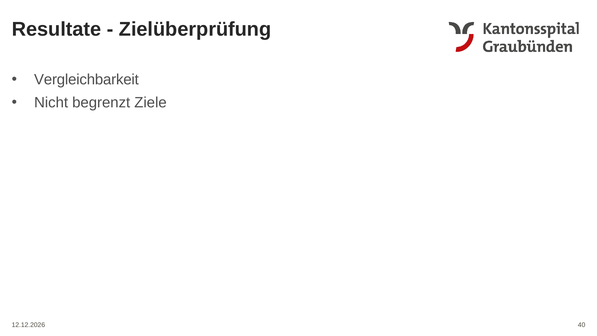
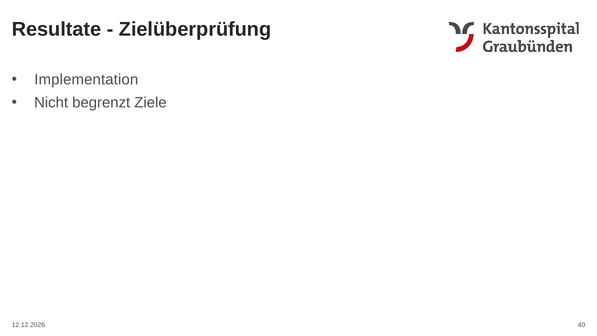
Vergleichbarkeit: Vergleichbarkeit -> Implementation
